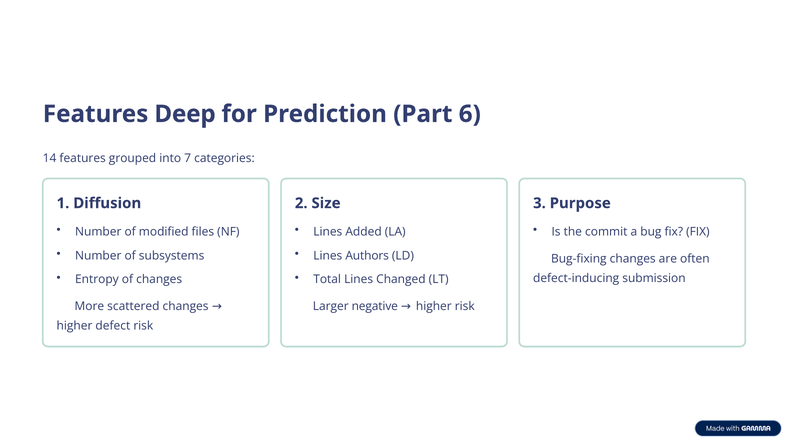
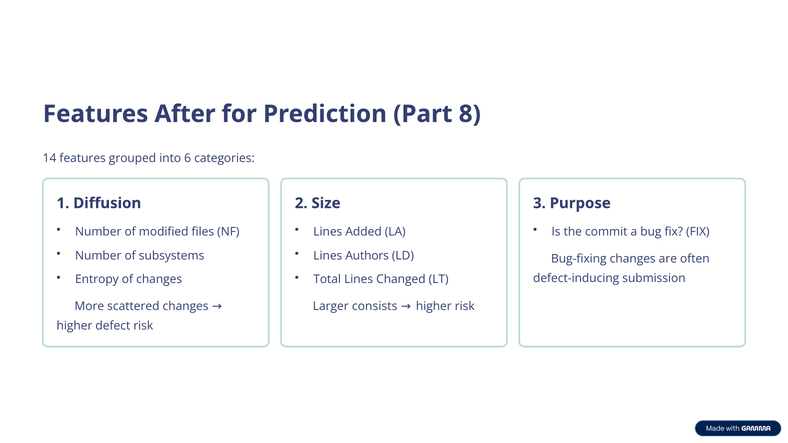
Deep: Deep -> After
6: 6 -> 8
7: 7 -> 6
negative: negative -> consists
